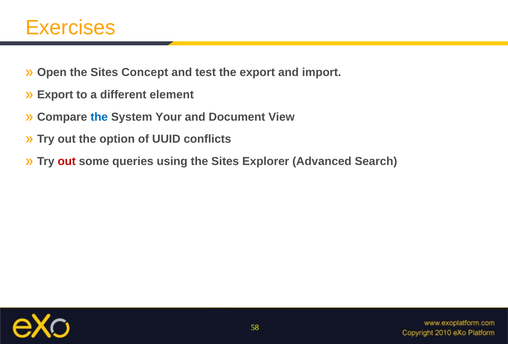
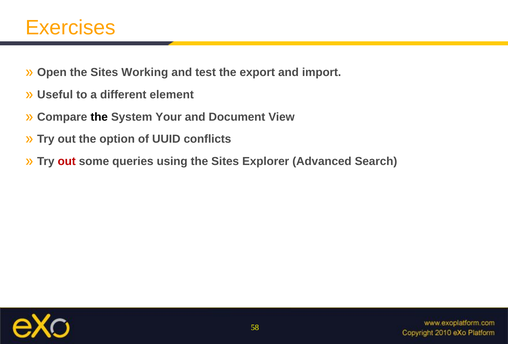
Concept: Concept -> Working
Export at (55, 95): Export -> Useful
the at (99, 117) colour: blue -> black
